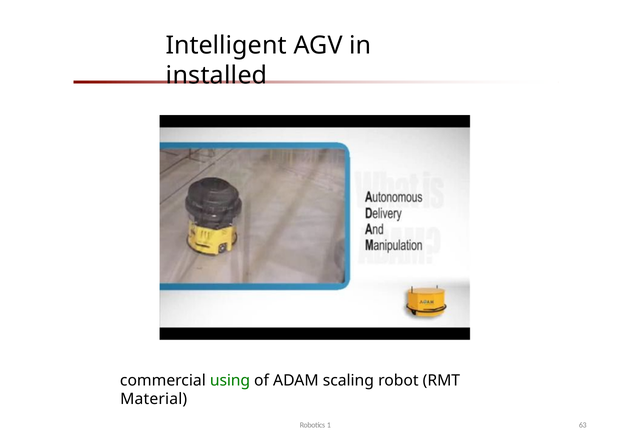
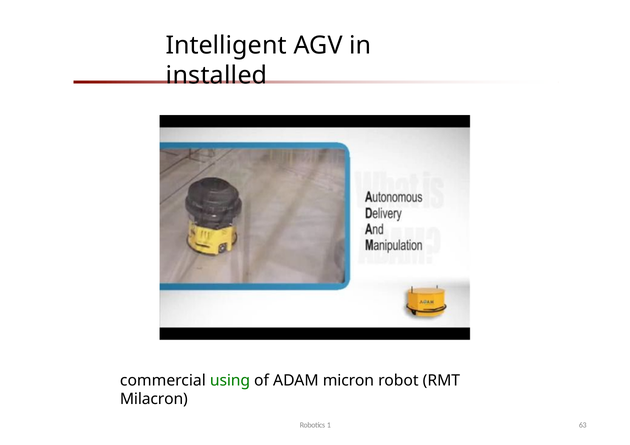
scaling: scaling -> micron
Material: Material -> Milacron
